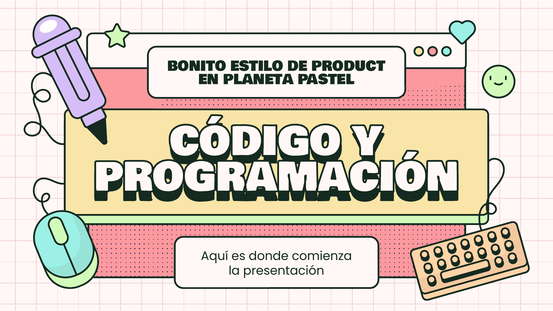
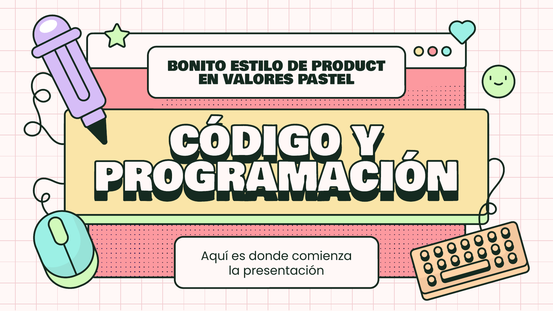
PLANETA: PLANETA -> VALORES
